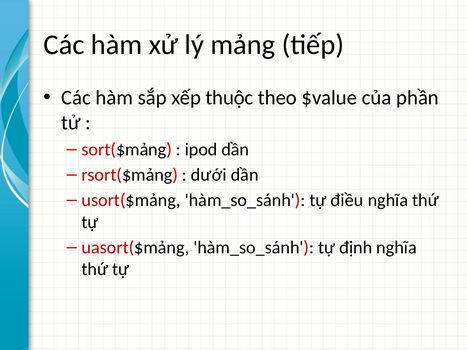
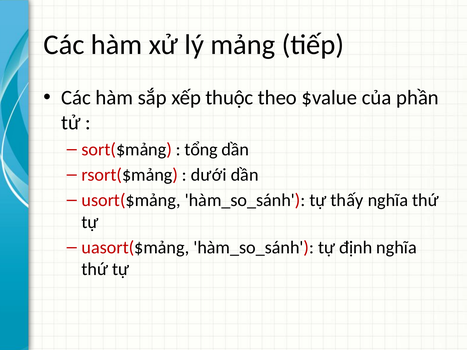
ipod: ipod -> tổng
điều: điều -> thấy
